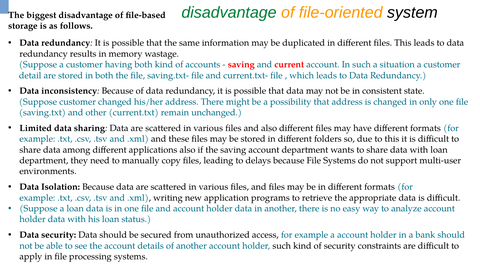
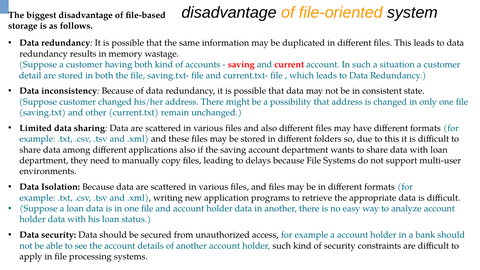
disadvantage at (229, 12) colour: green -> black
